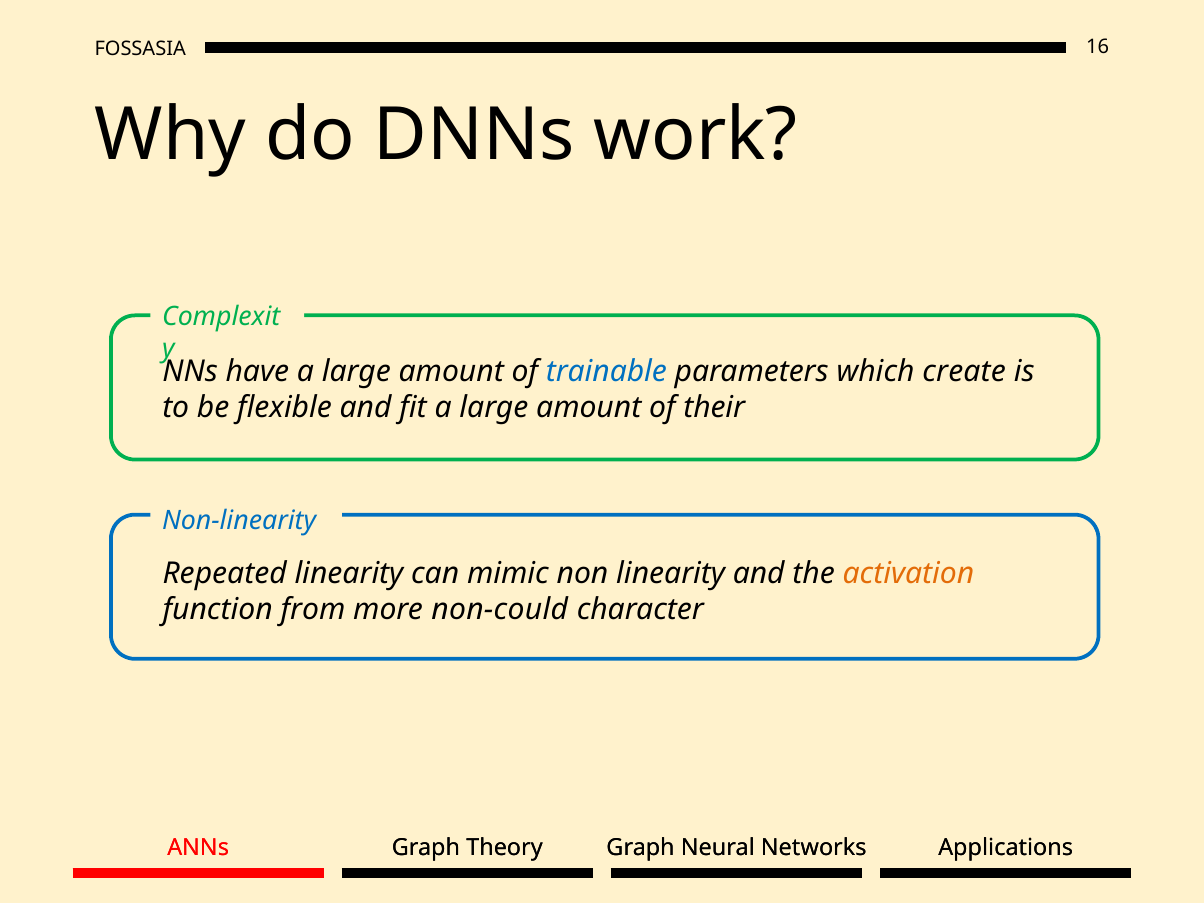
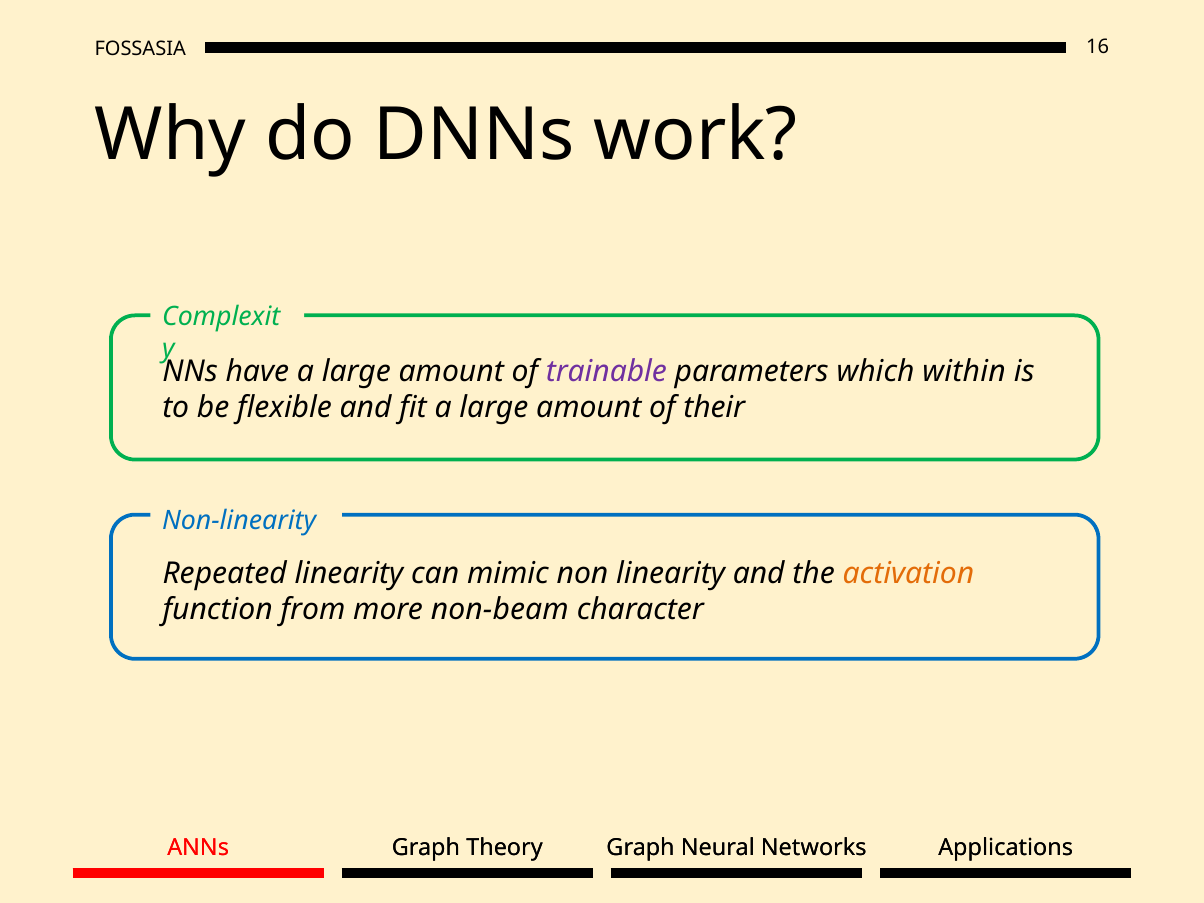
trainable colour: blue -> purple
create: create -> within
non-could: non-could -> non-beam
